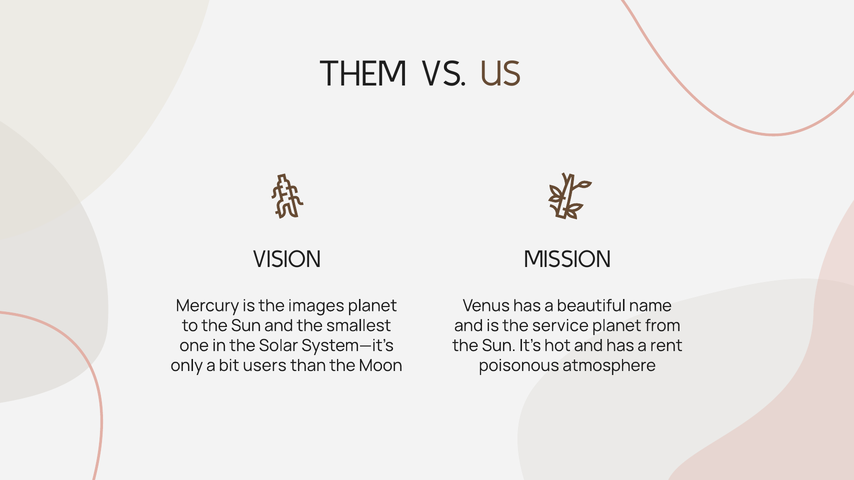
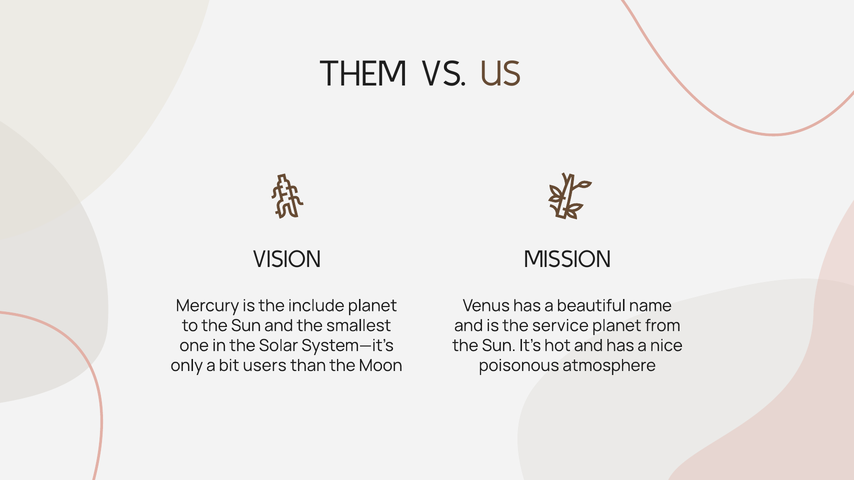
images: images -> include
rent: rent -> nice
